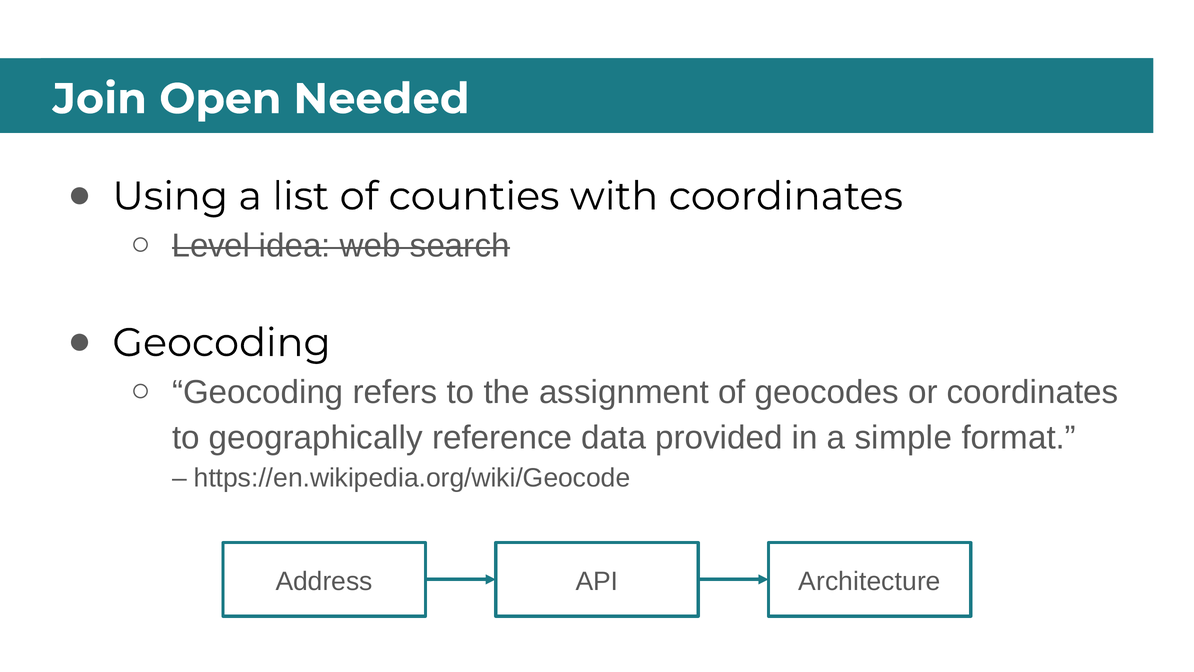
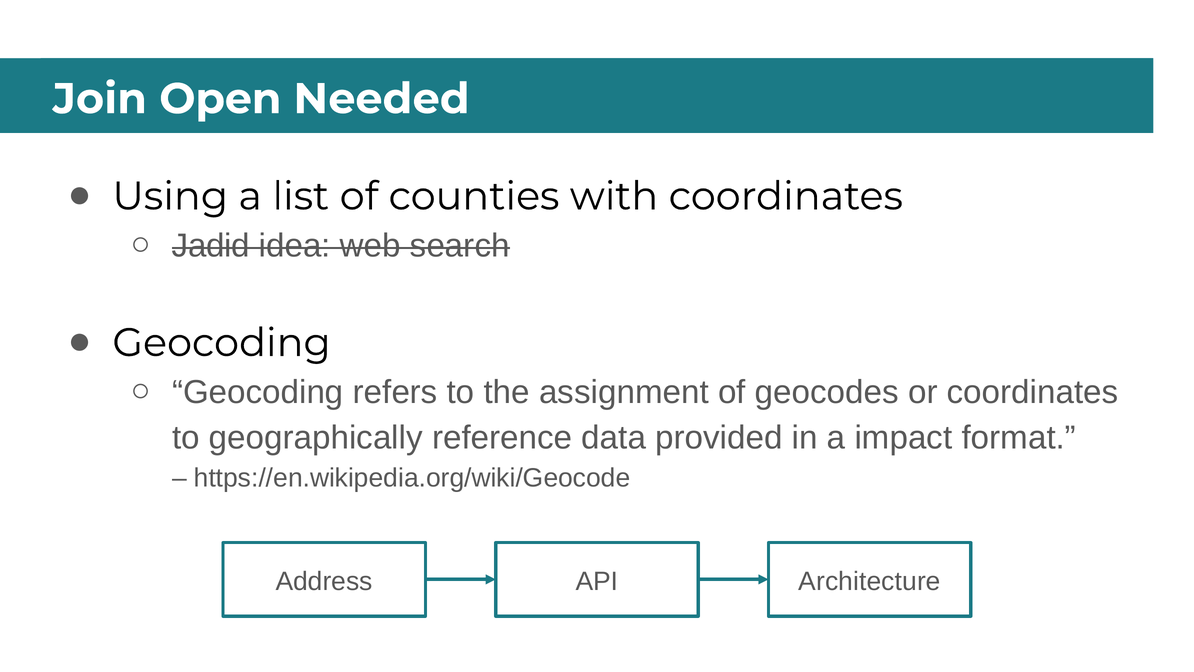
Level: Level -> Jadid
simple: simple -> impact
